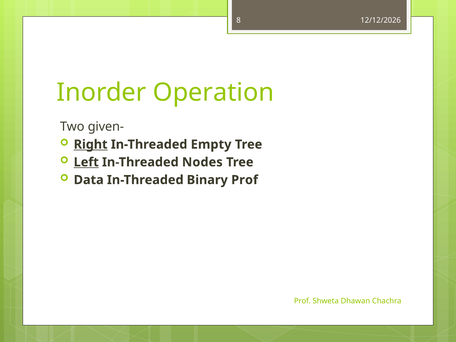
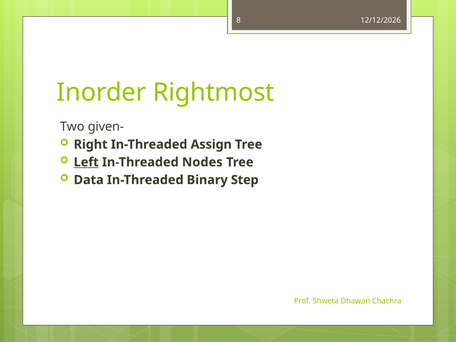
Operation: Operation -> Rightmost
Right underline: present -> none
Empty: Empty -> Assign
Binary Prof: Prof -> Step
